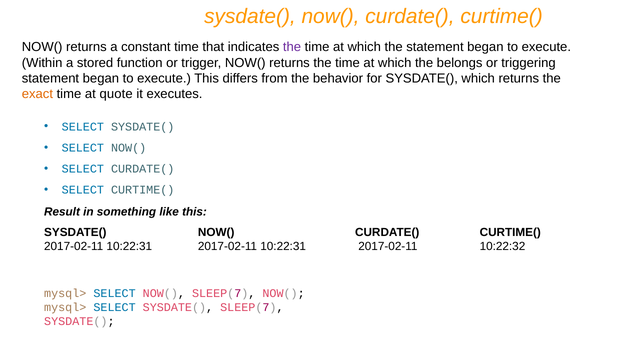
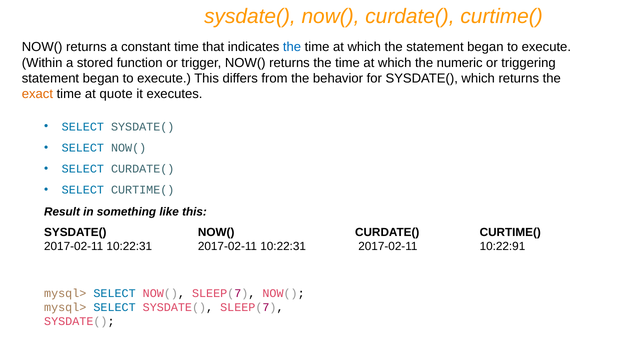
the at (292, 47) colour: purple -> blue
belongs: belongs -> numeric
10:22:32: 10:22:32 -> 10:22:91
